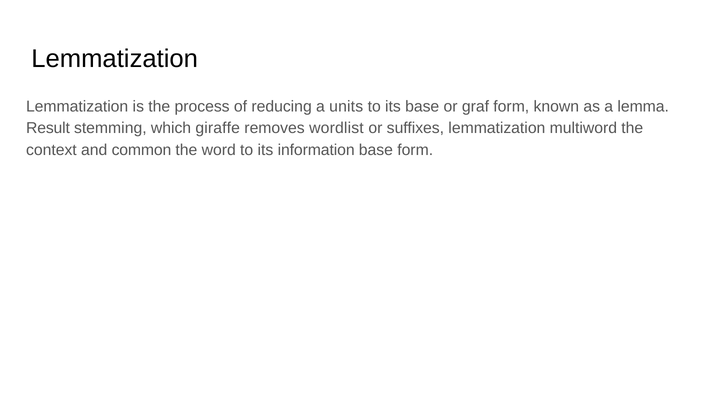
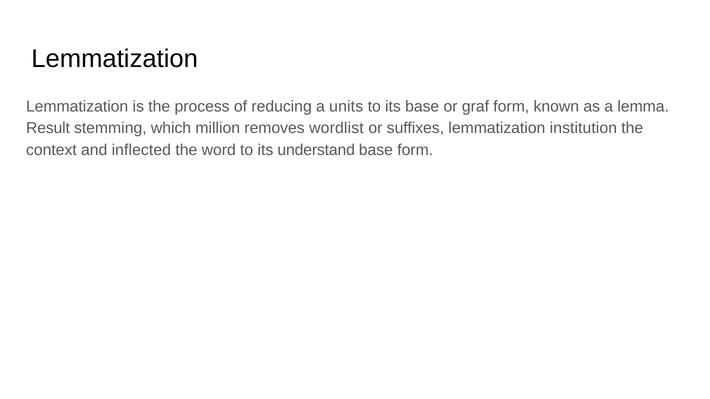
giraffe: giraffe -> million
multiword: multiword -> institution
common: common -> inflected
information: information -> understand
